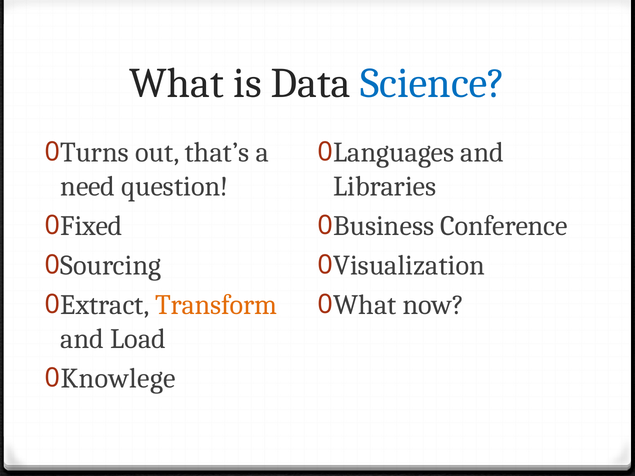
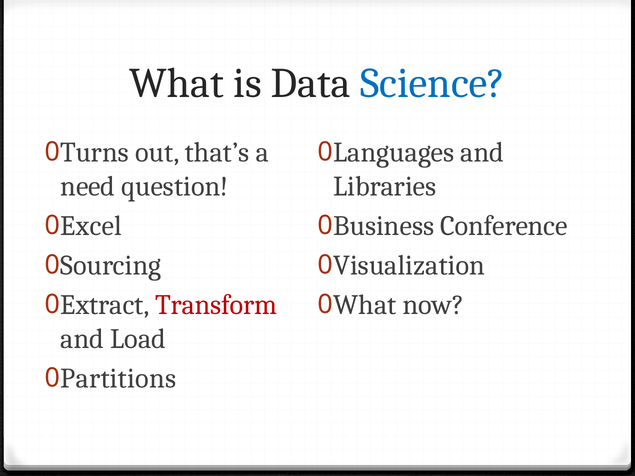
Fixed: Fixed -> Excel
Transform colour: orange -> red
Knowlege: Knowlege -> Partitions
